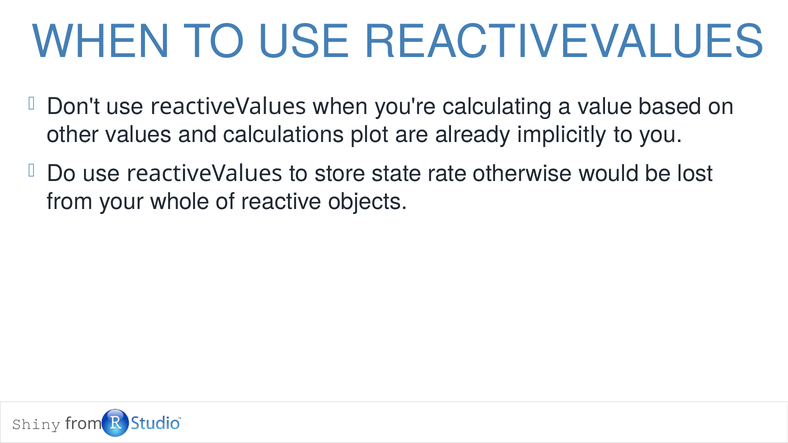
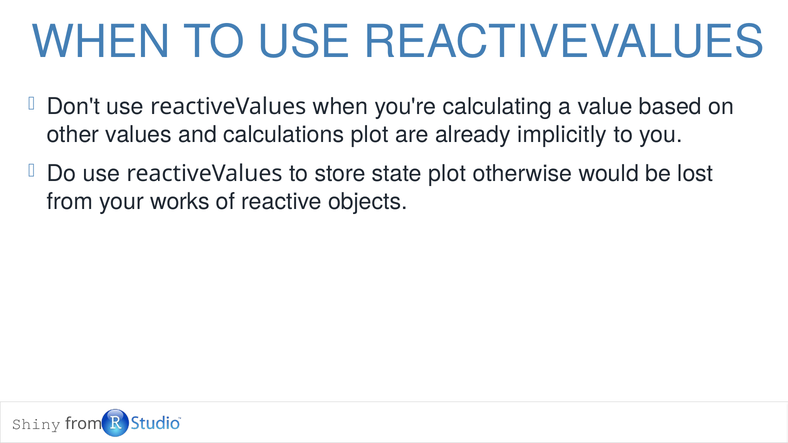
state rate: rate -> plot
whole: whole -> works
